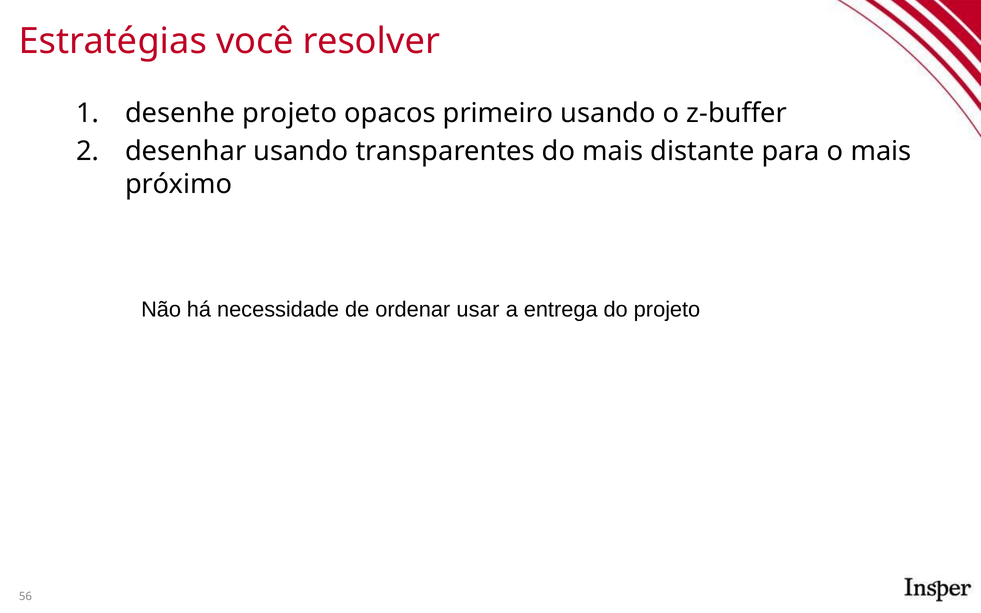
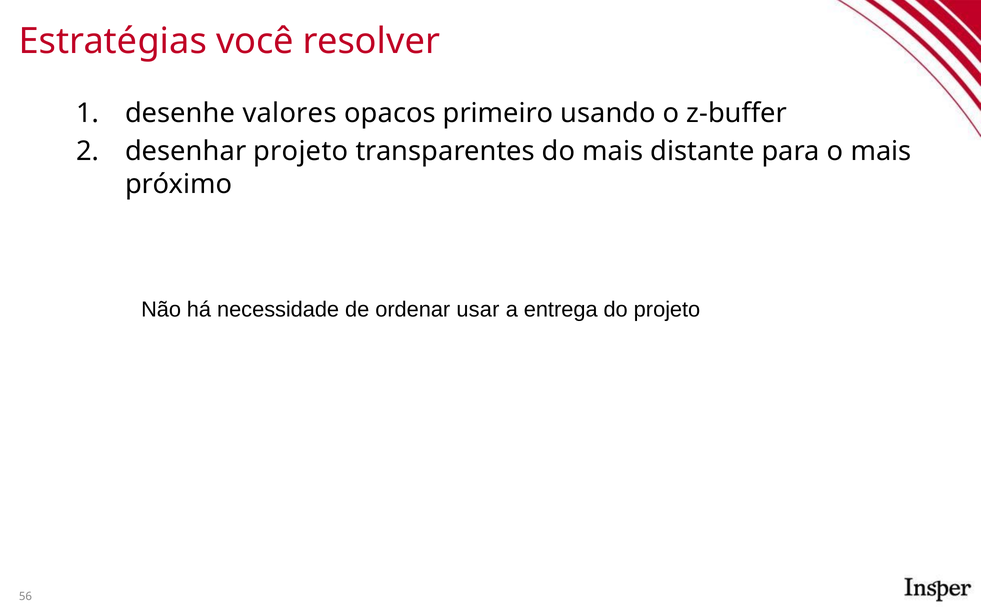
desenhe projeto: projeto -> valores
desenhar usando: usando -> projeto
